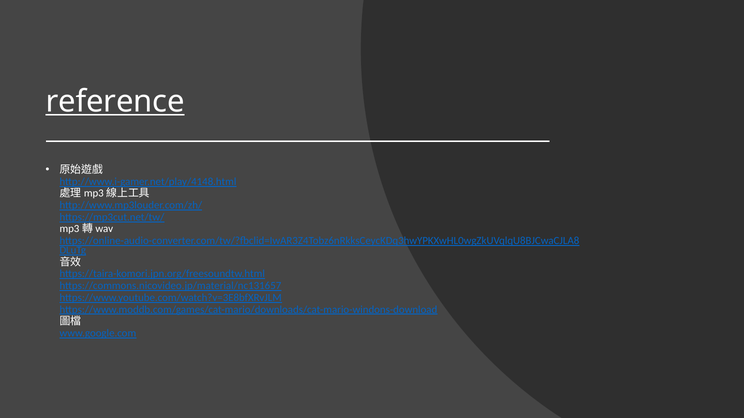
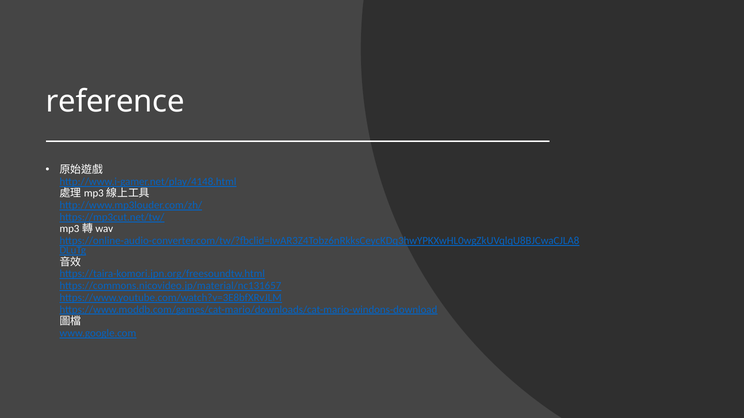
reference underline: present -> none
